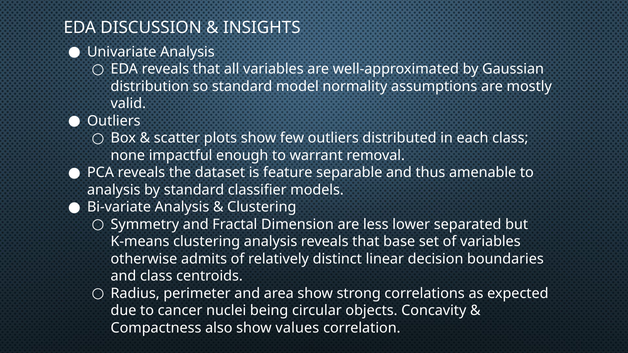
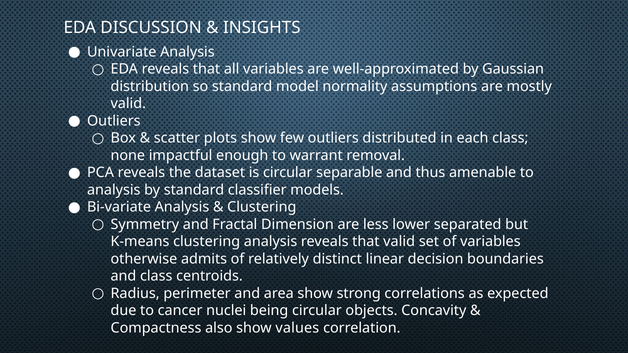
is feature: feature -> circular
that base: base -> valid
